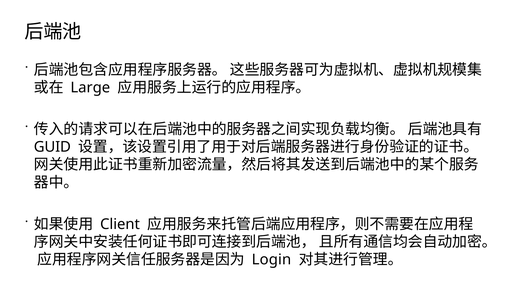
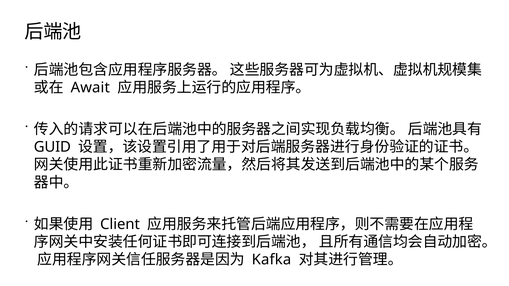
Large: Large -> Await
Login: Login -> Kafka
